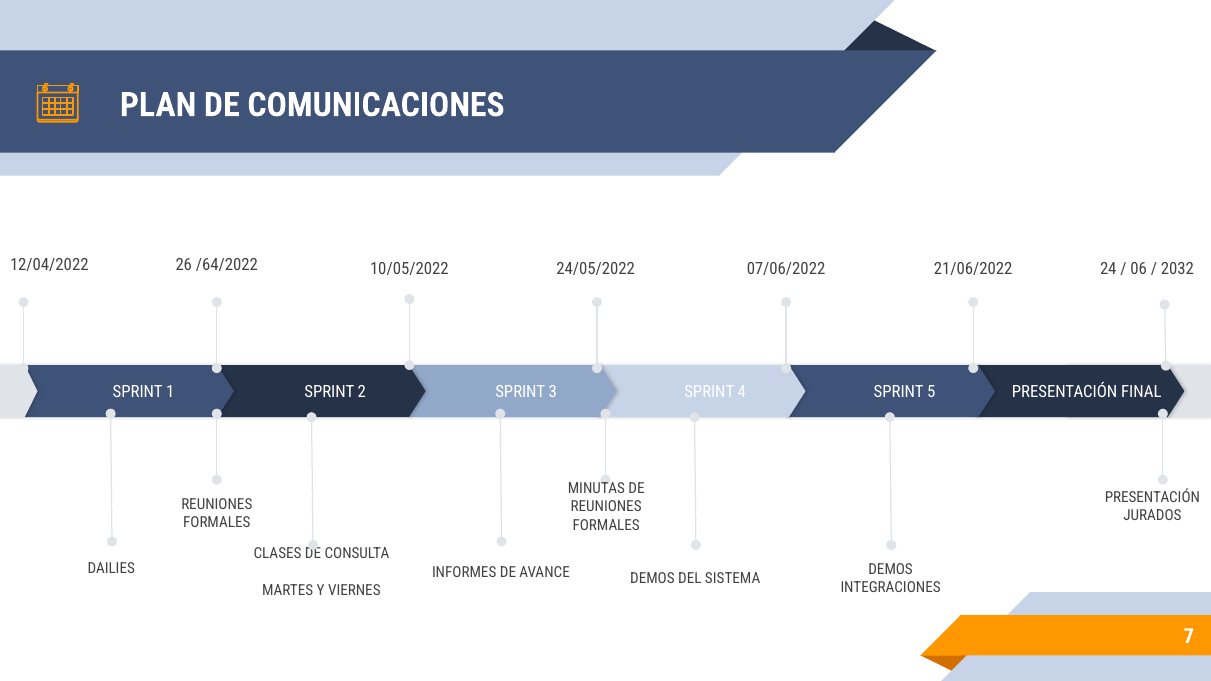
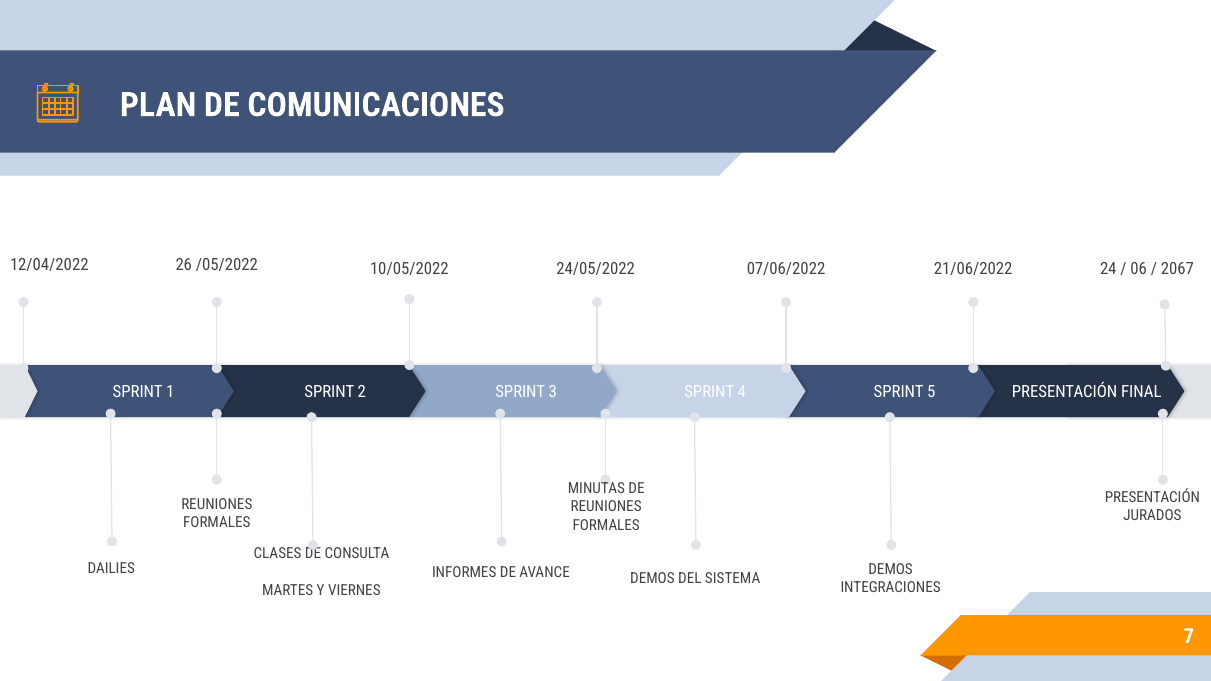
/64/2022: /64/2022 -> /05/2022
2032: 2032 -> 2067
